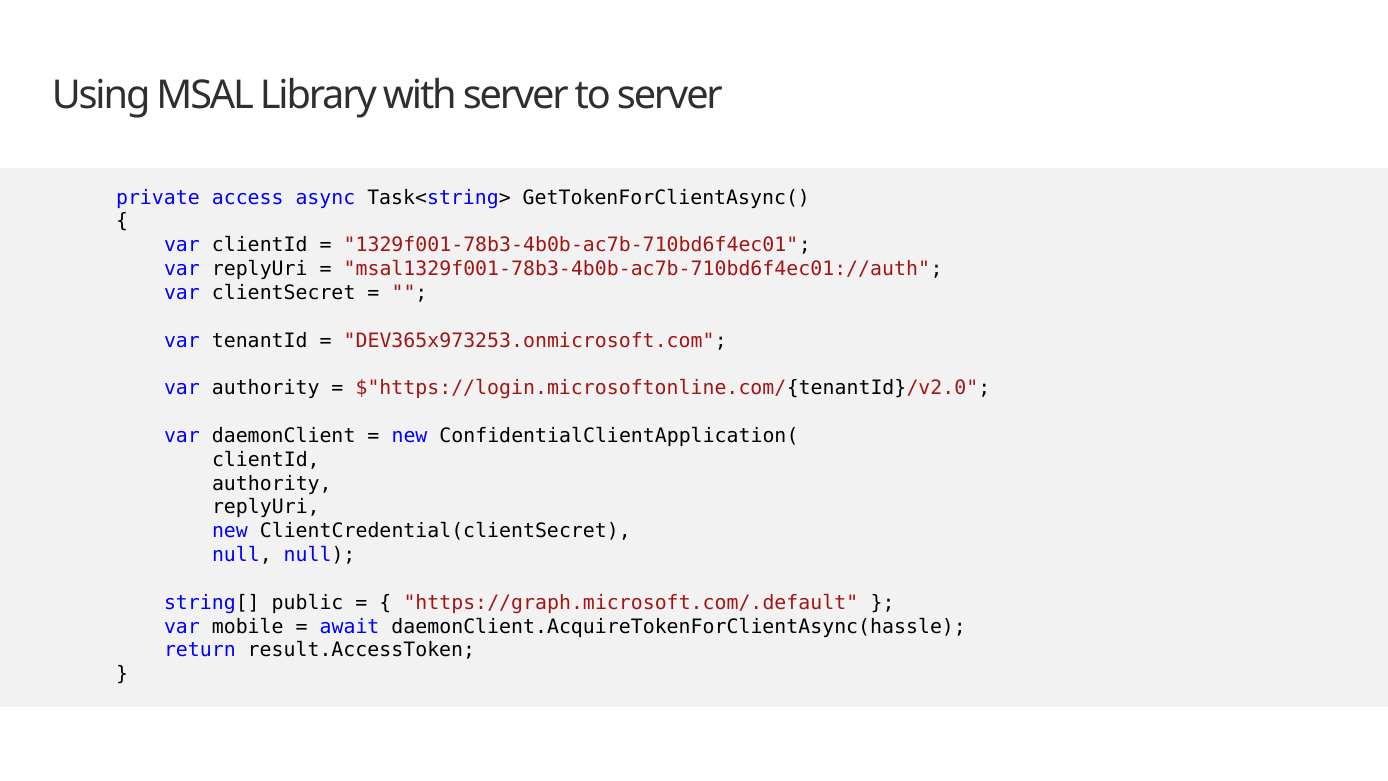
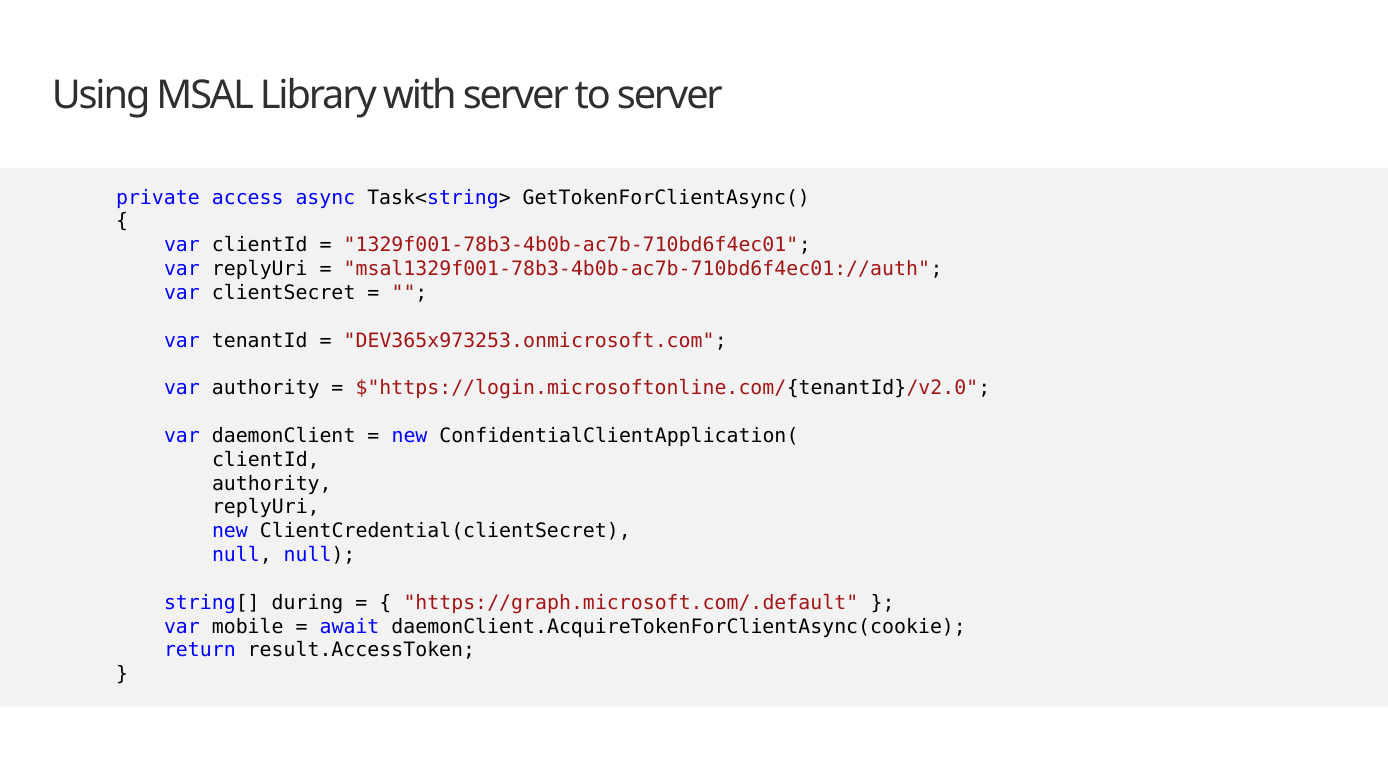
public: public -> during
daemonClient.AcquireTokenForClientAsync(hassle: daemonClient.AcquireTokenForClientAsync(hassle -> daemonClient.AcquireTokenForClientAsync(cookie
